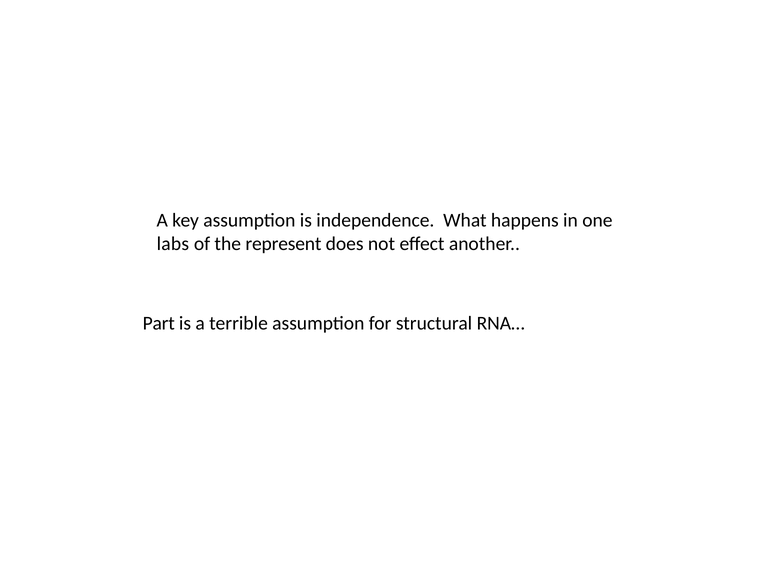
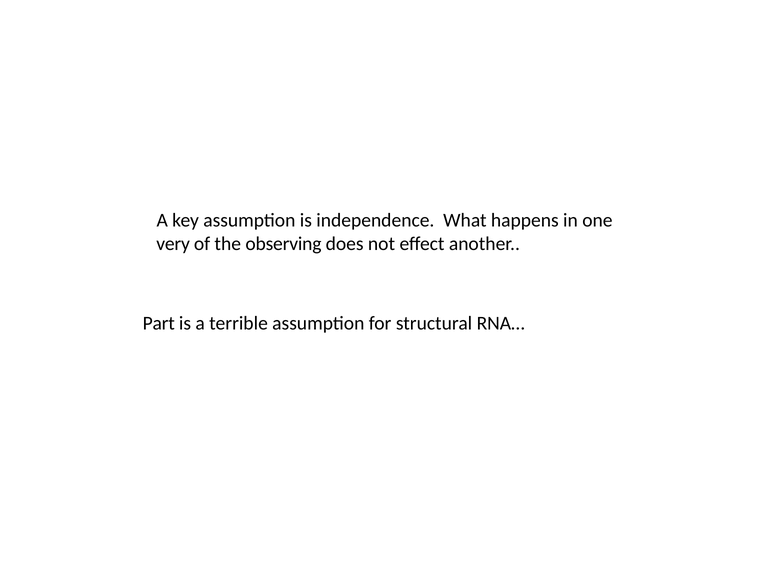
labs: labs -> very
represent: represent -> observing
